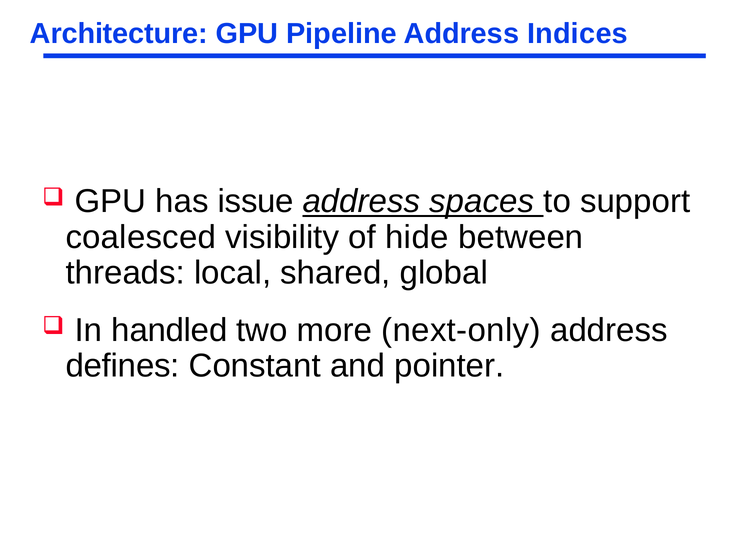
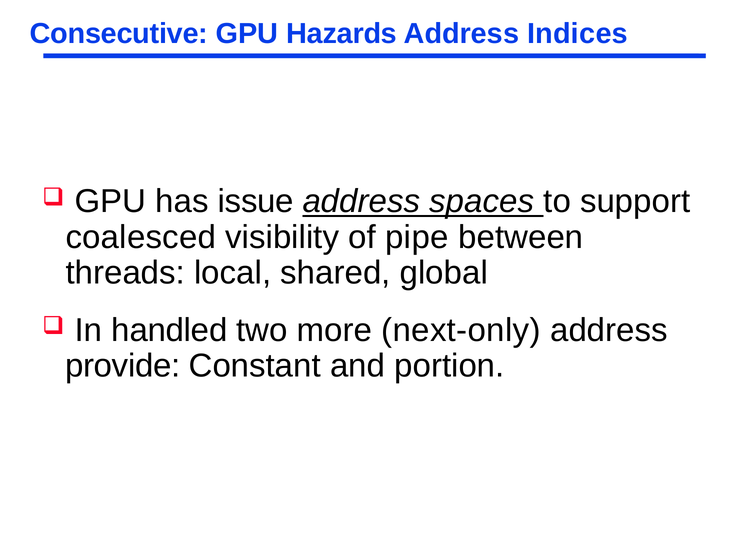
Architecture: Architecture -> Consecutive
Pipeline: Pipeline -> Hazards
hide: hide -> pipe
defines: defines -> provide
pointer: pointer -> portion
